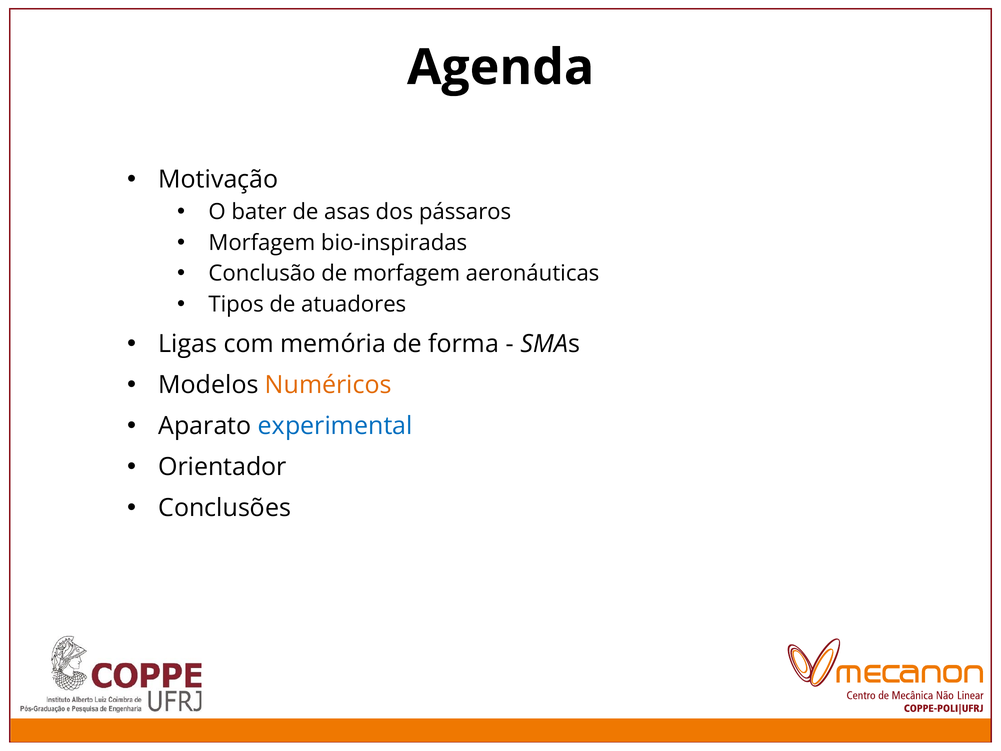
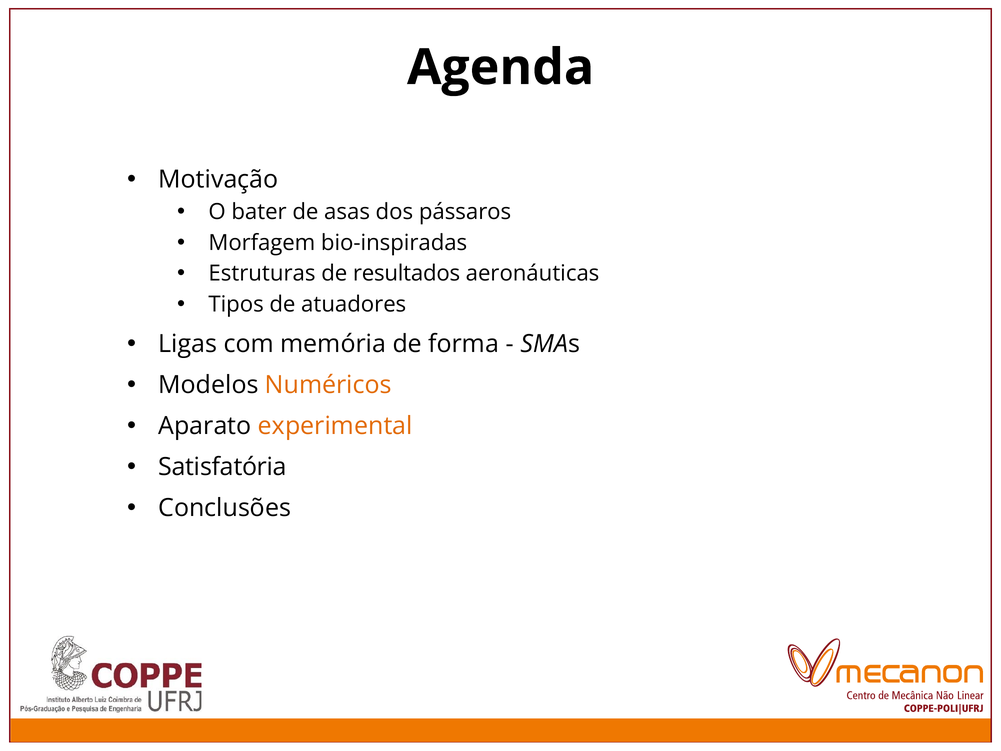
Conclusão: Conclusão -> Estruturas
de morfagem: morfagem -> resultados
experimental colour: blue -> orange
Orientador: Orientador -> Satisfatória
